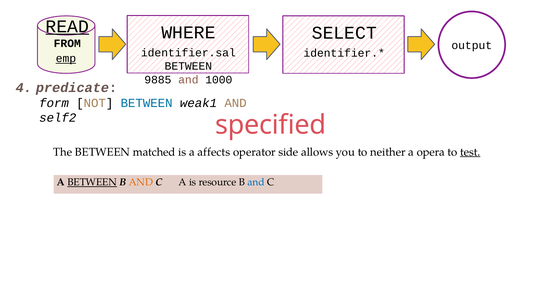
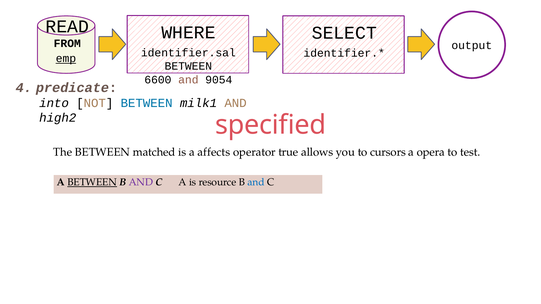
READ underline: present -> none
9885: 9885 -> 6600
1000: 1000 -> 9054
form: form -> into
weak1: weak1 -> milk1
self2: self2 -> high2
side: side -> true
neither: neither -> cursors
test underline: present -> none
AND at (141, 182) colour: orange -> purple
